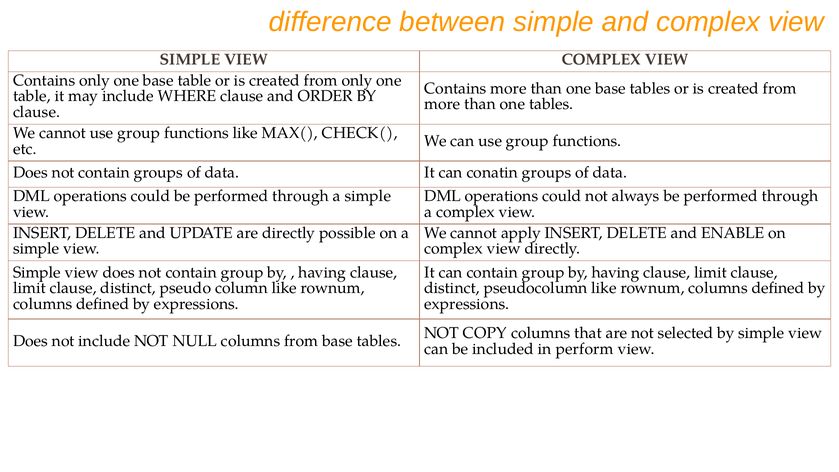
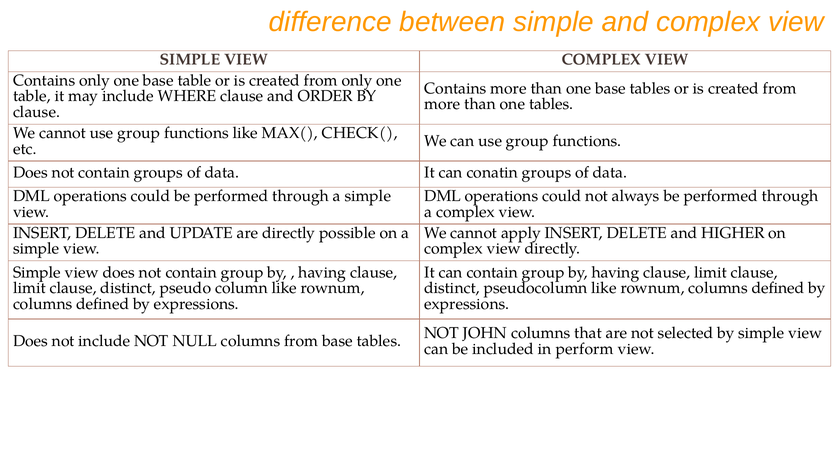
ENABLE: ENABLE -> HIGHER
COPY: COPY -> JOHN
